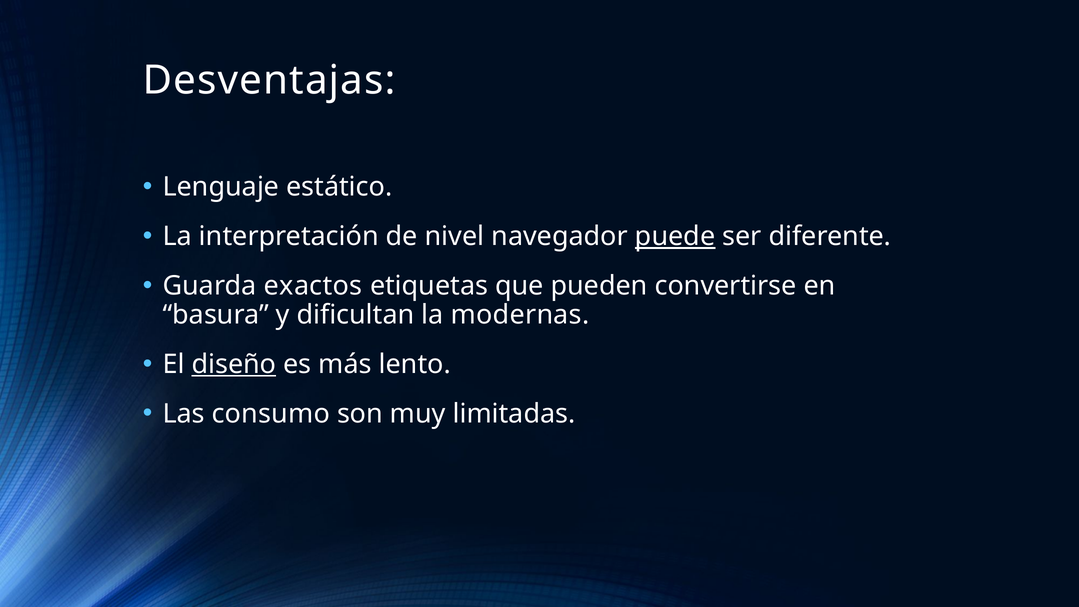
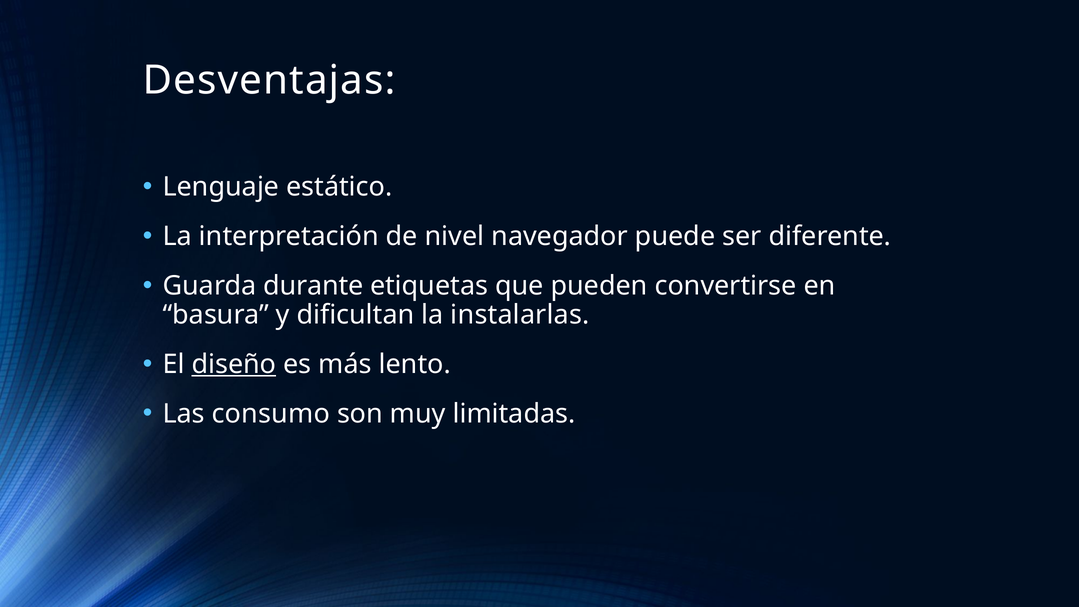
puede underline: present -> none
exactos: exactos -> durante
modernas: modernas -> instalarlas
